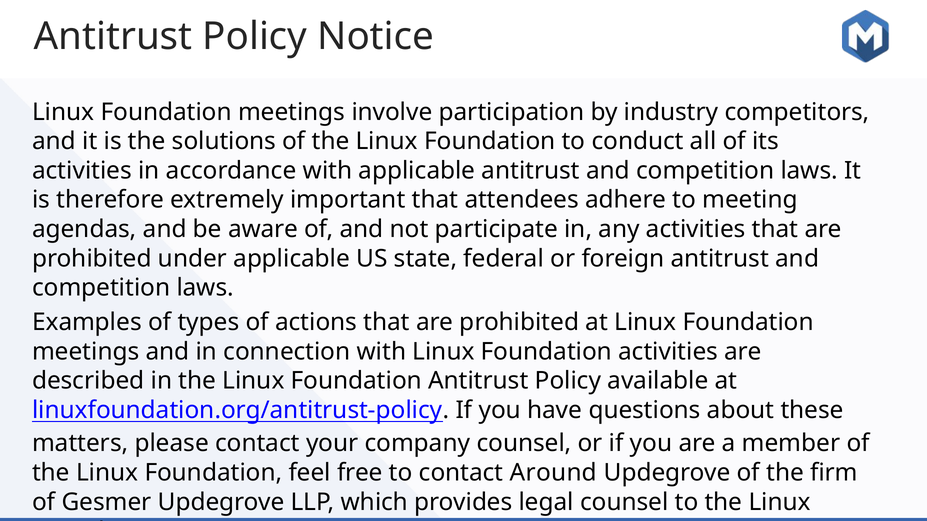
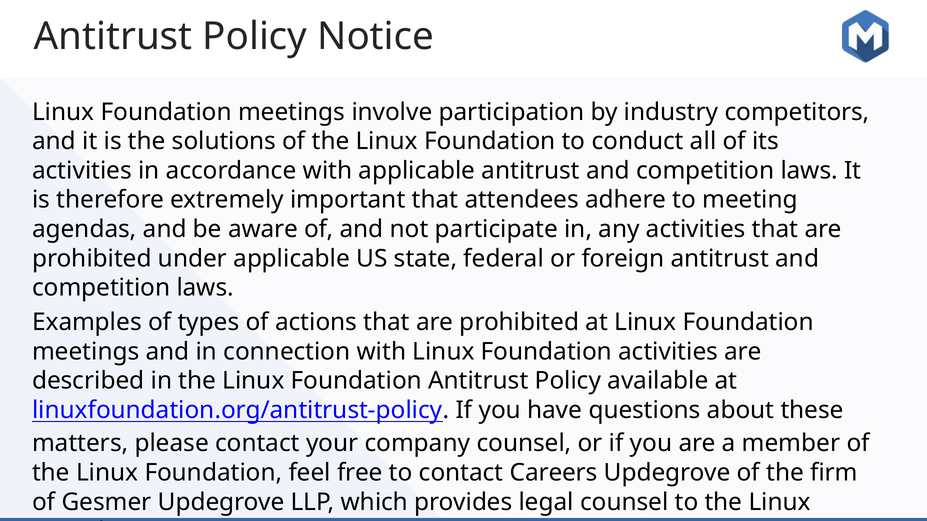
Around: Around -> Careers
